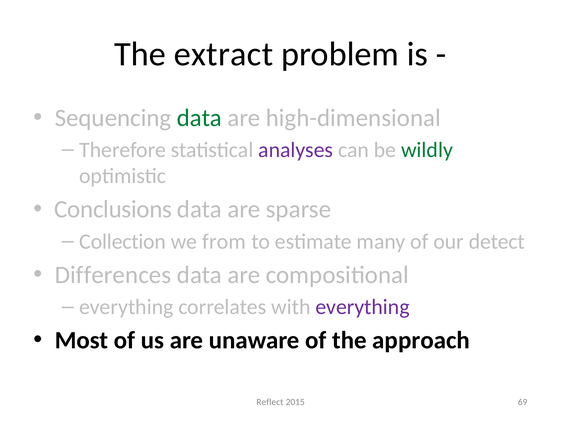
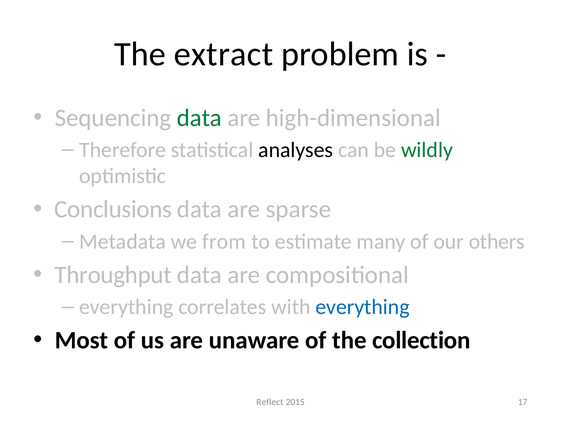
analyses colour: purple -> black
Collection: Collection -> Metadata
detect: detect -> others
Differences: Differences -> Throughput
everything at (362, 307) colour: purple -> blue
approach: approach -> collection
69: 69 -> 17
